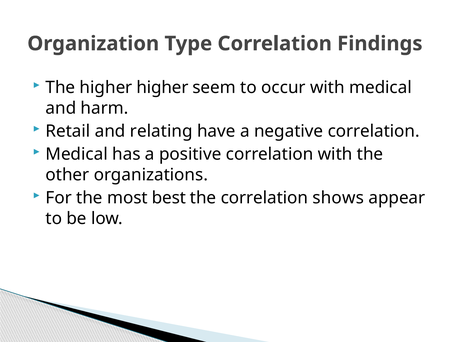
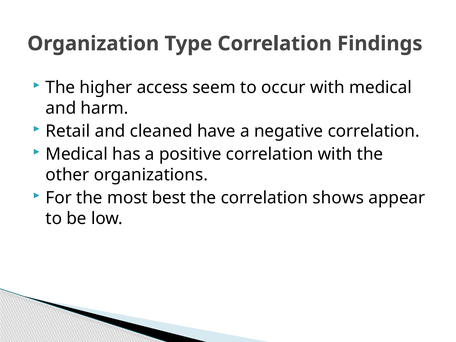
higher higher: higher -> access
relating: relating -> cleaned
